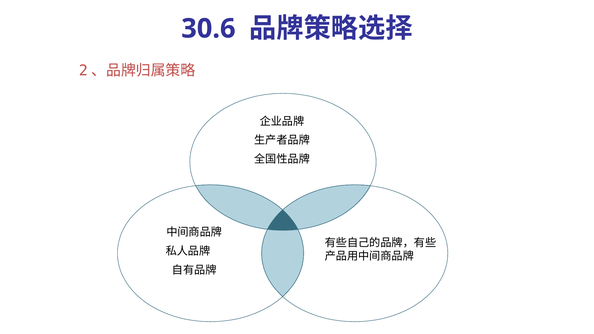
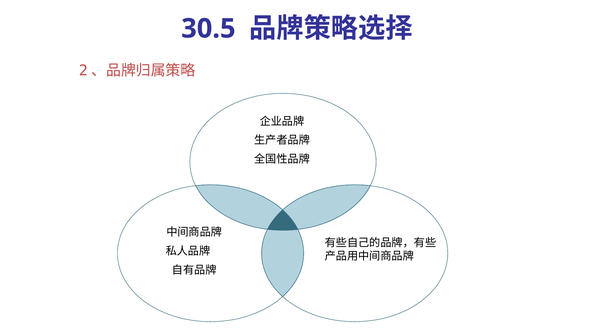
30.6: 30.6 -> 30.5
